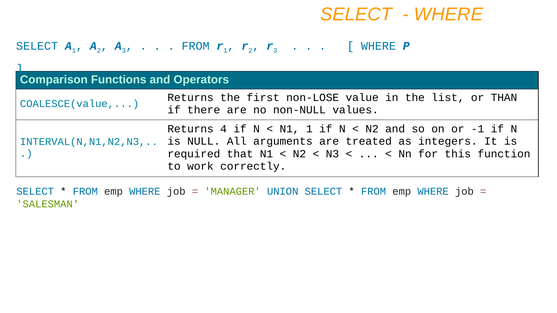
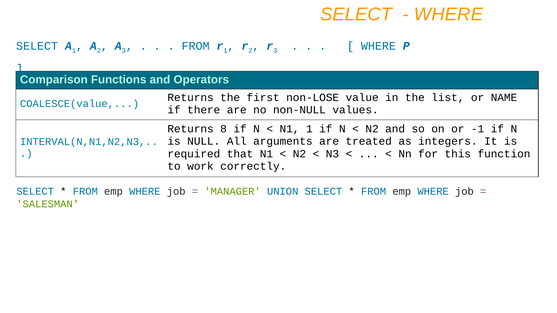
THAN: THAN -> NAME
4: 4 -> 8
